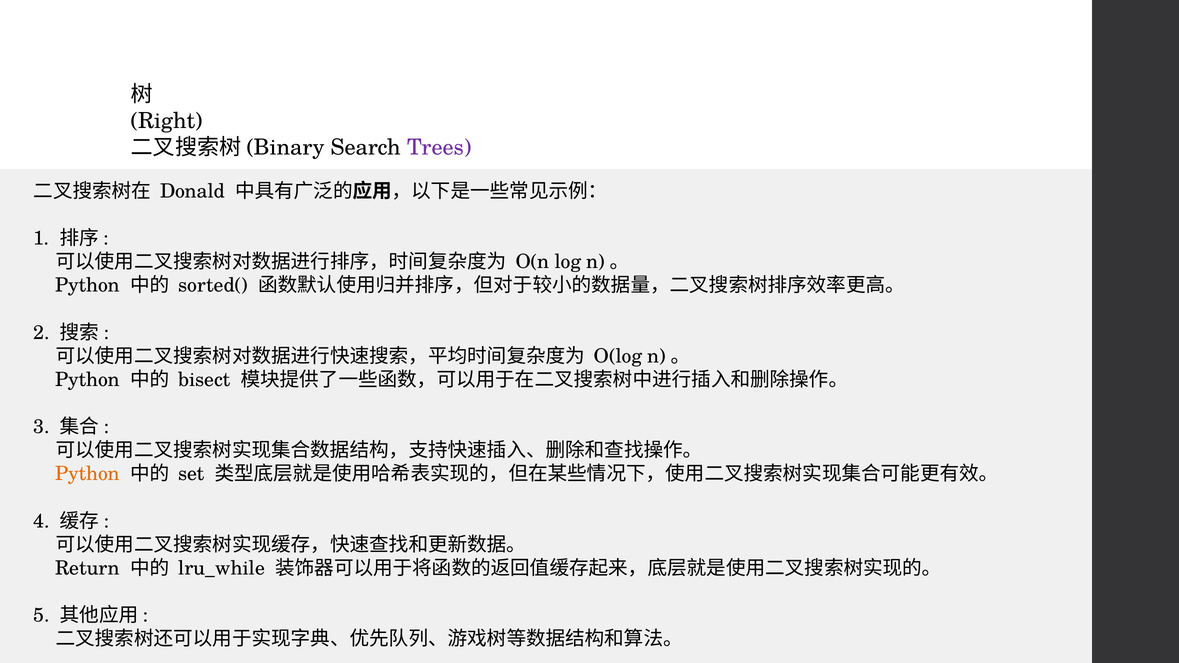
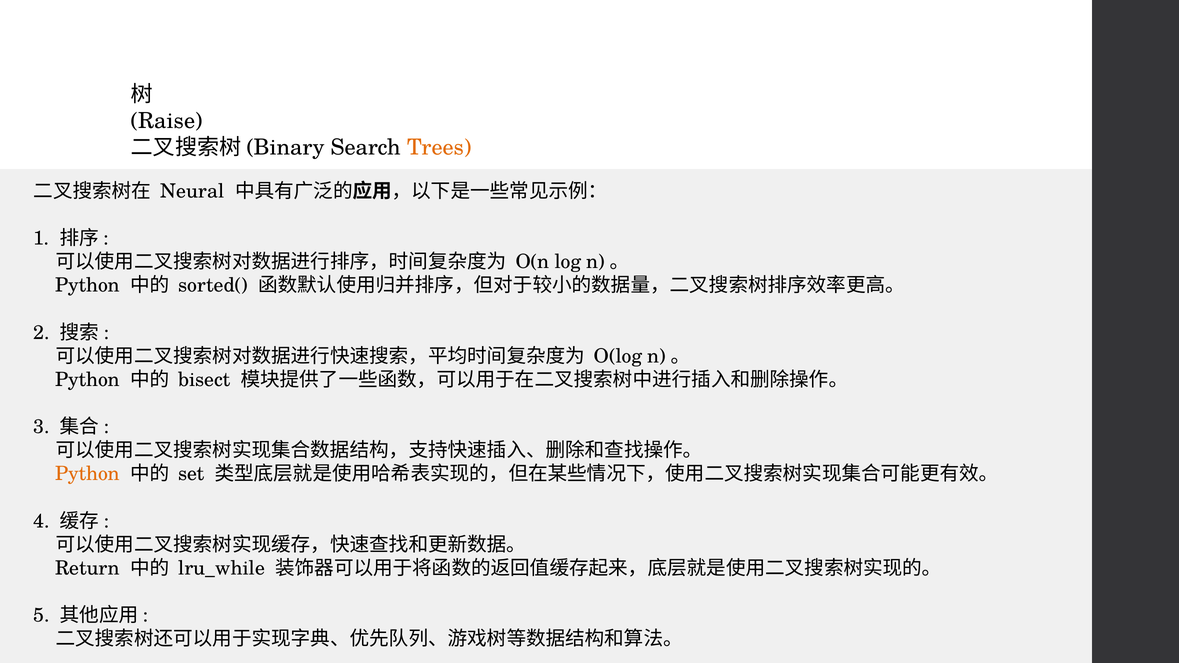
Right: Right -> Raise
Trees colour: purple -> orange
Donald: Donald -> Neural
